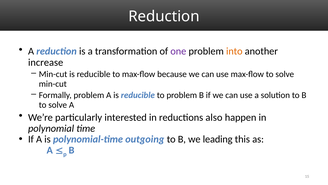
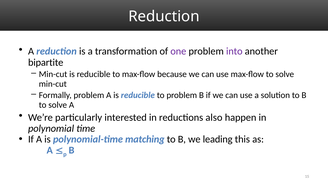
into colour: orange -> purple
increase: increase -> bipartite
outgoing: outgoing -> matching
